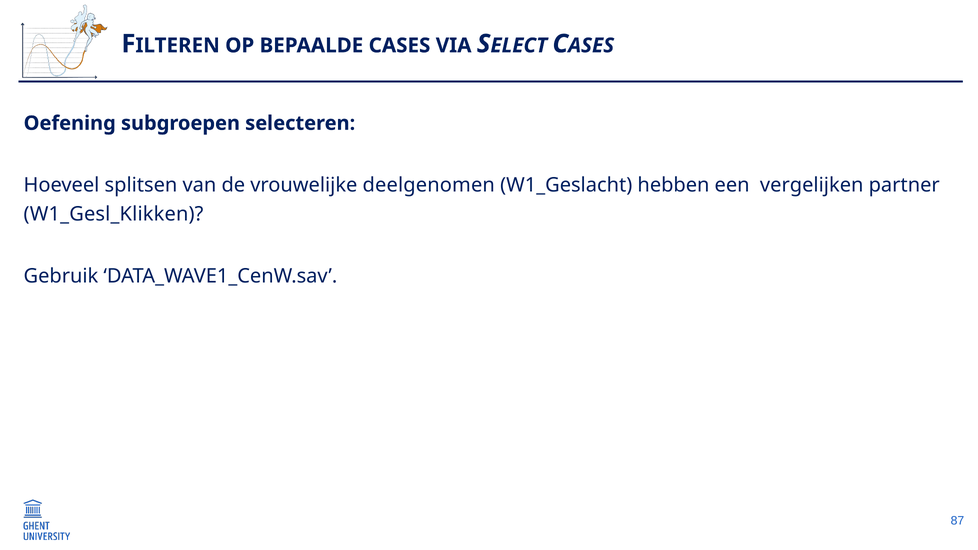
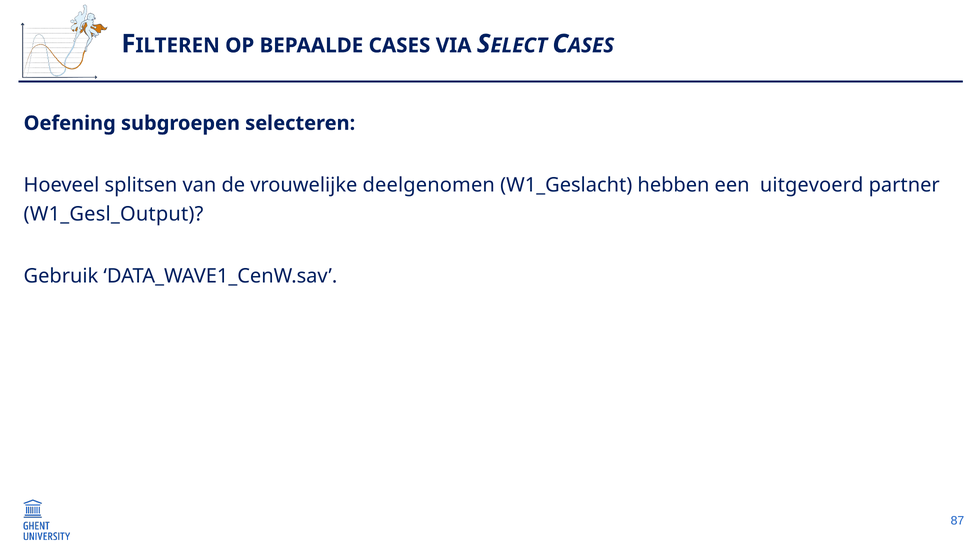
vergelijken: vergelijken -> uitgevoerd
W1_Gesl_Klikken: W1_Gesl_Klikken -> W1_Gesl_Output
